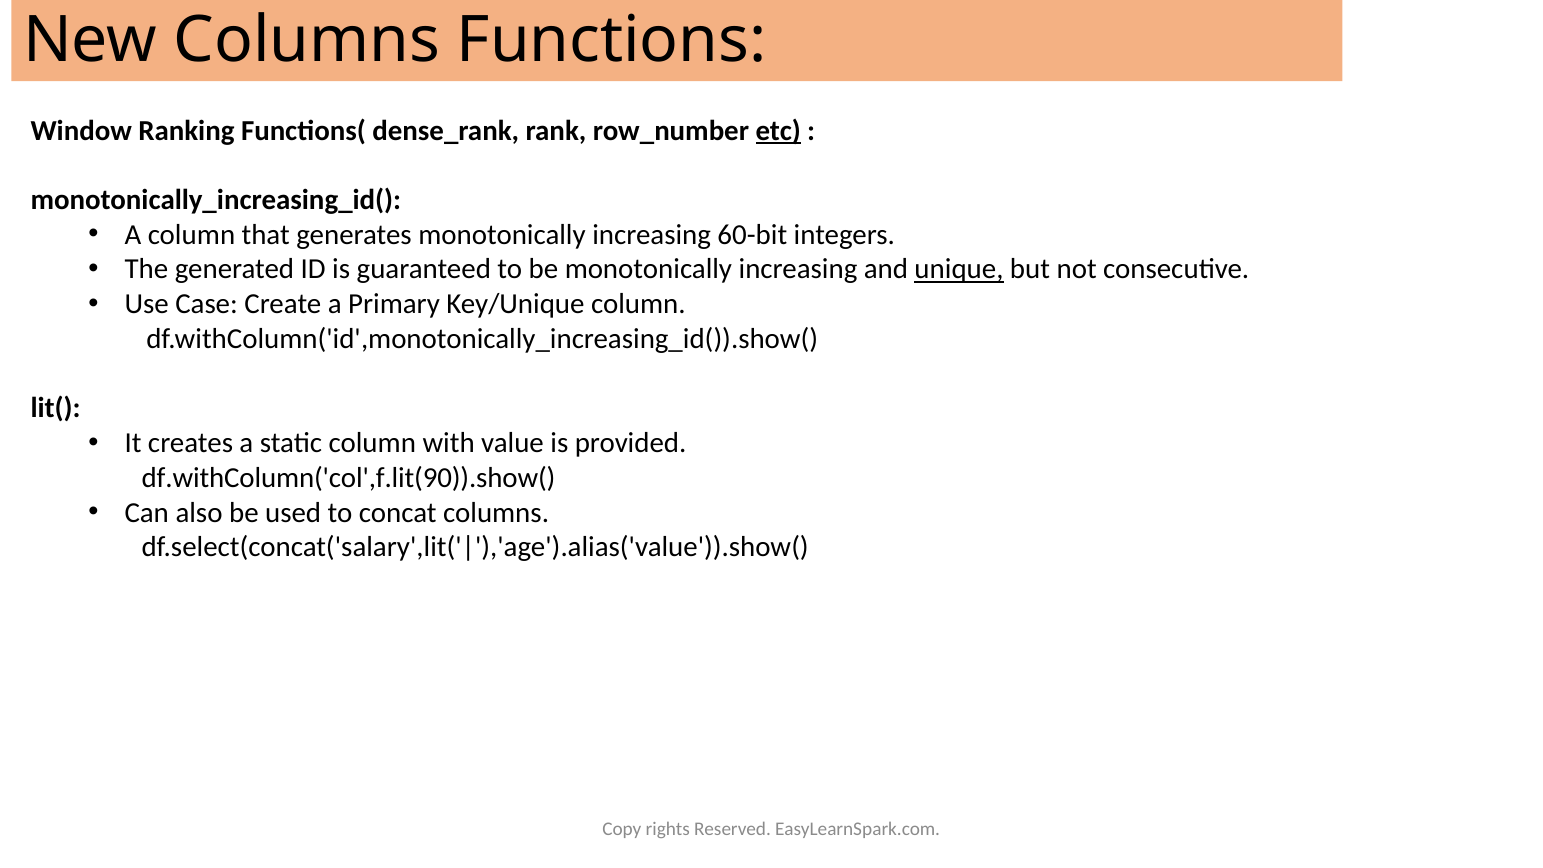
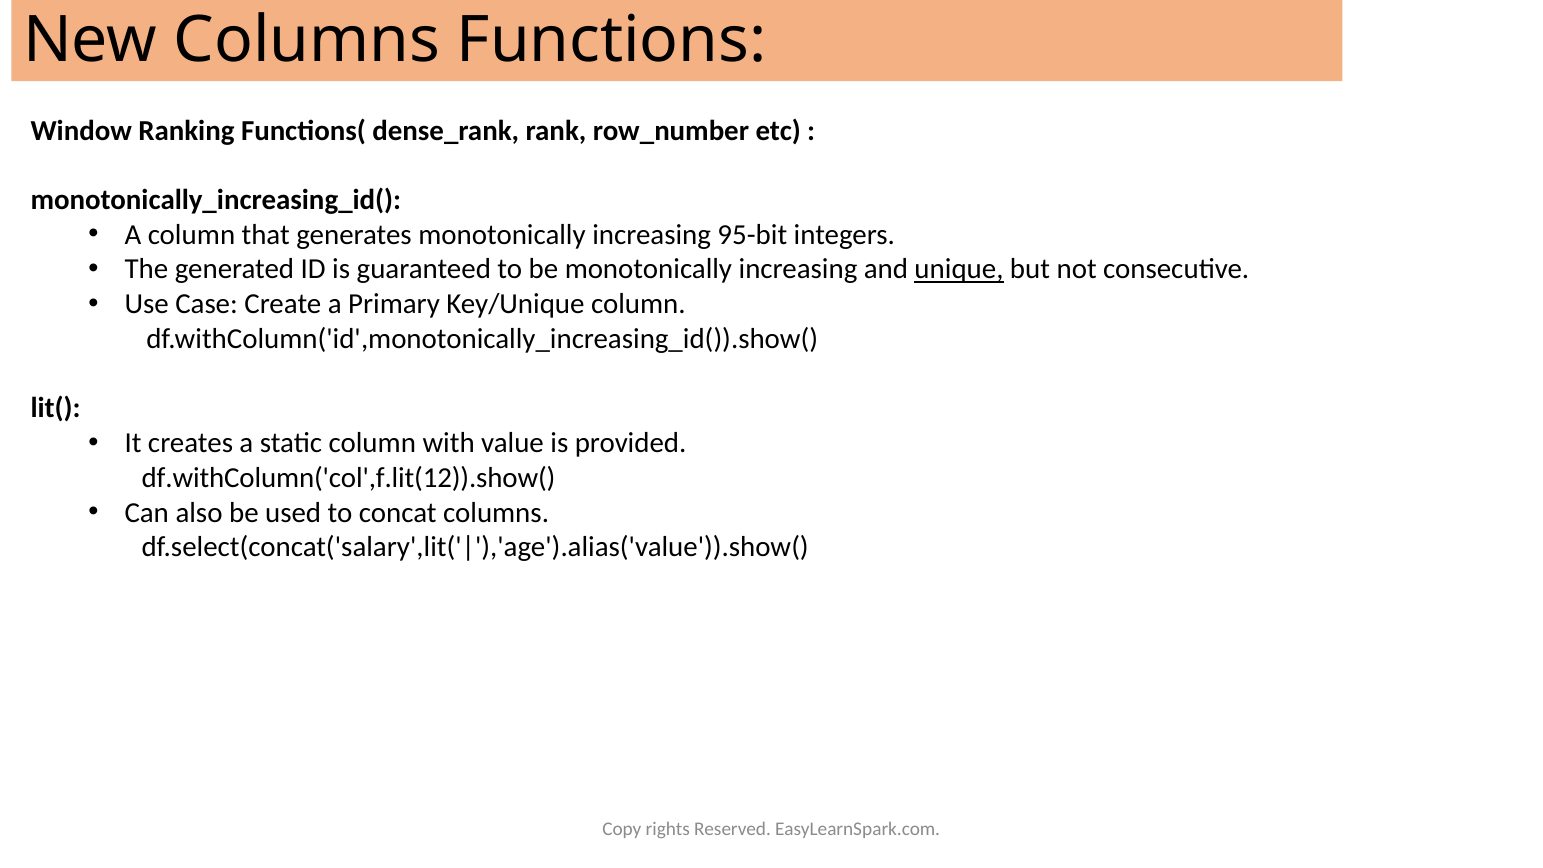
etc underline: present -> none
60-bit: 60-bit -> 95-bit
df.withColumn('col',f.lit(90)).show(: df.withColumn('col',f.lit(90)).show( -> df.withColumn('col',f.lit(12)).show(
